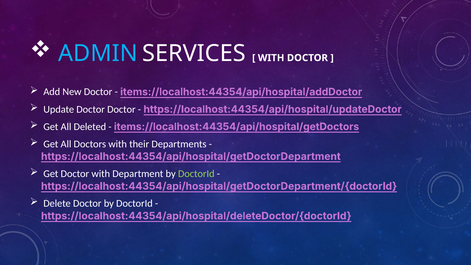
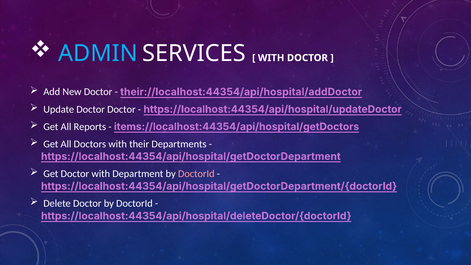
items://localhost:44354/api/hospital/addDoctor: items://localhost:44354/api/hospital/addDoctor -> their://localhost:44354/api/hospital/addDoctor
Deleted: Deleted -> Reports
DoctorId at (196, 174) colour: light green -> pink
